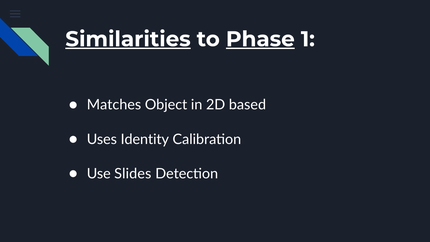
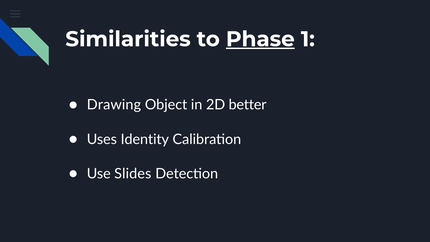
Similarities underline: present -> none
Matches: Matches -> Drawing
based: based -> better
